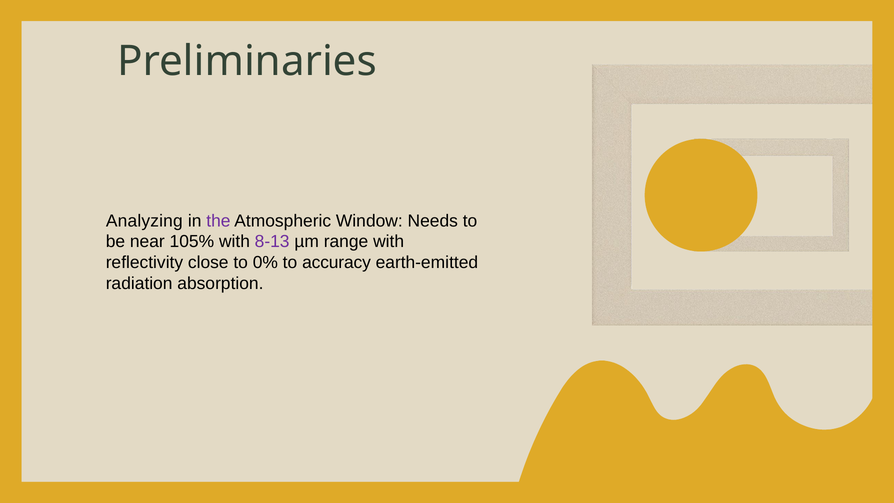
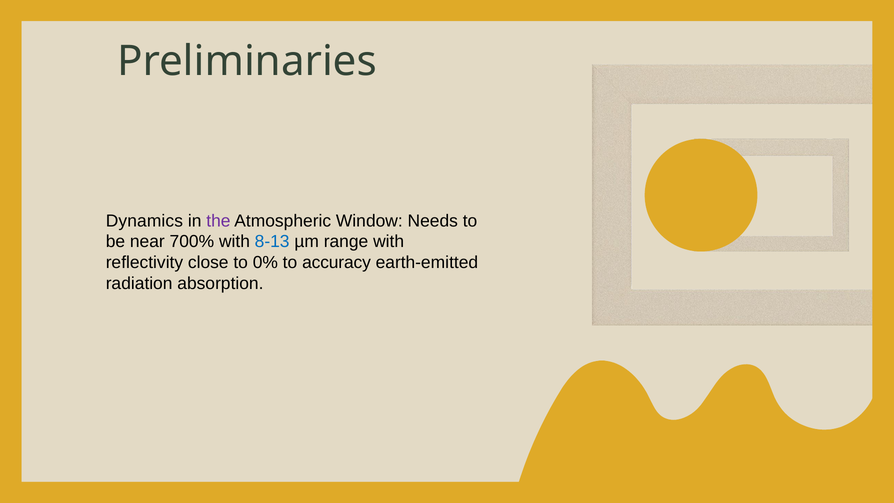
Analyzing: Analyzing -> Dynamics
105%: 105% -> 700%
8-13 colour: purple -> blue
